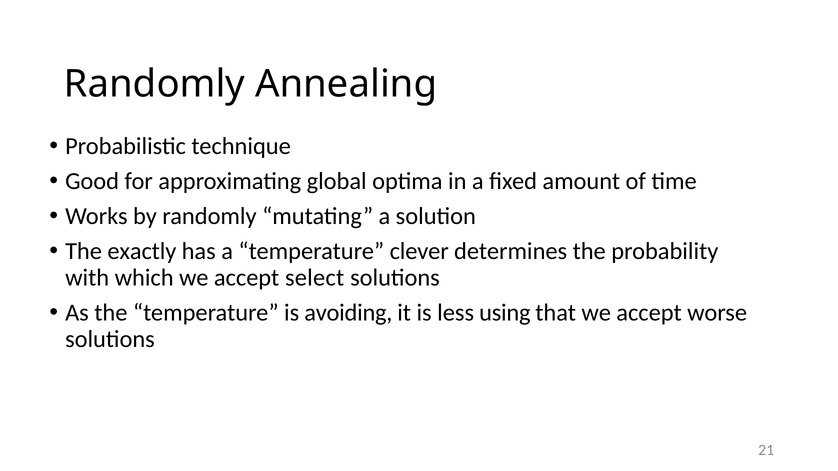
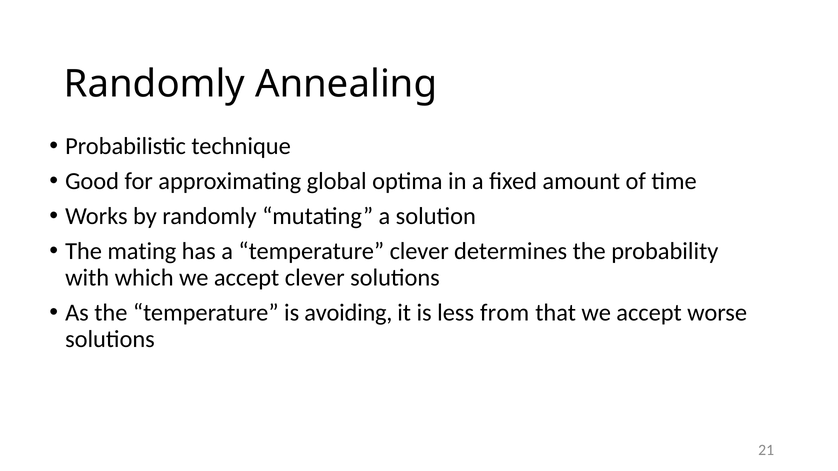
exactly: exactly -> mating
accept select: select -> clever
using: using -> from
